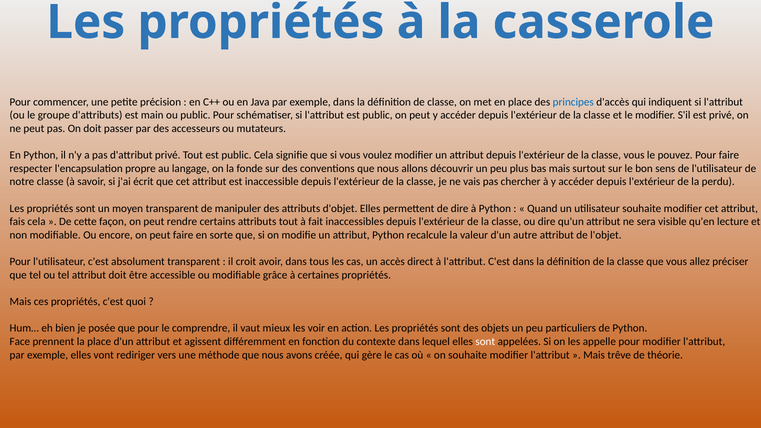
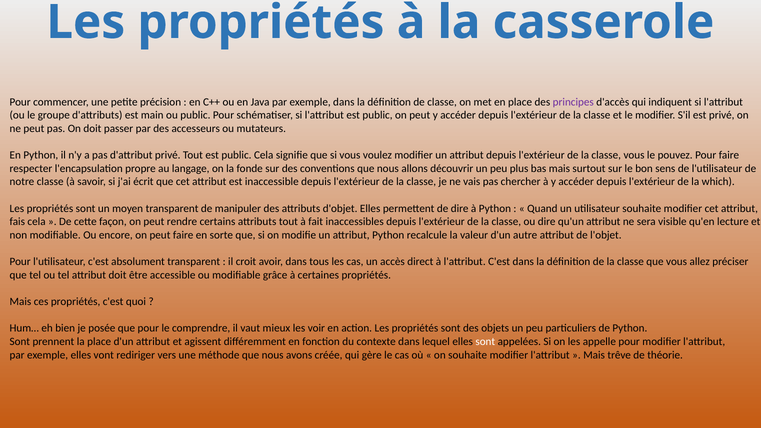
principes colour: blue -> purple
perdu: perdu -> which
Face at (20, 342): Face -> Sont
